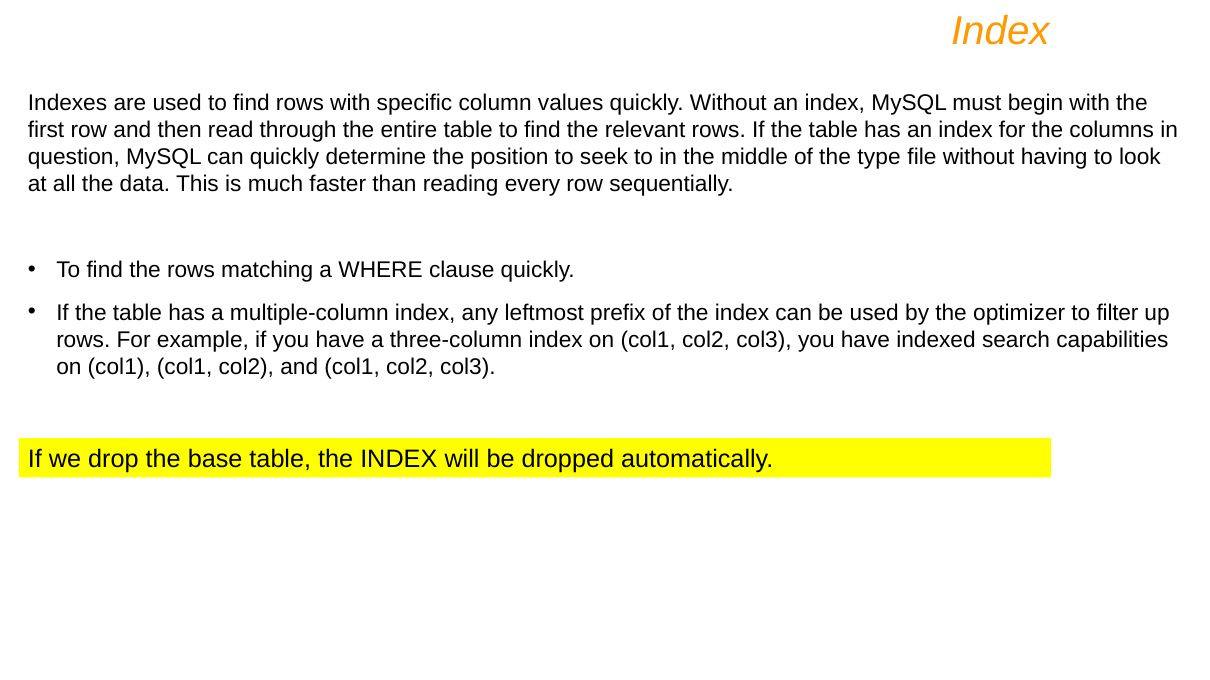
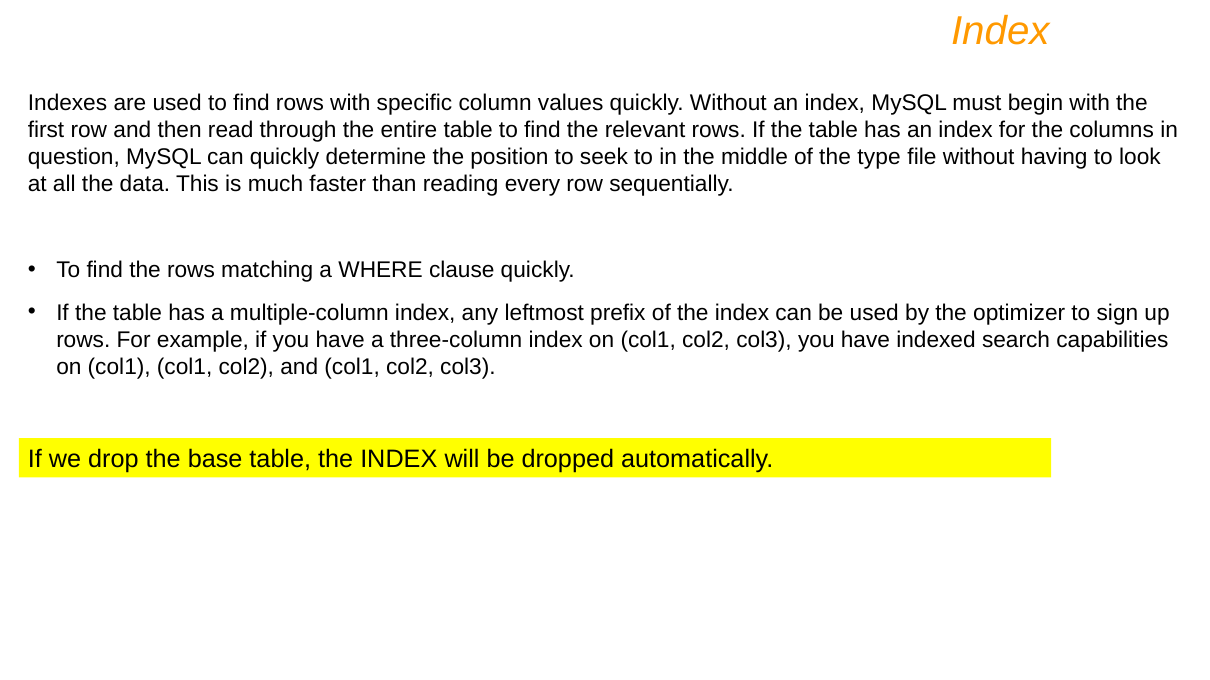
filter: filter -> sign
